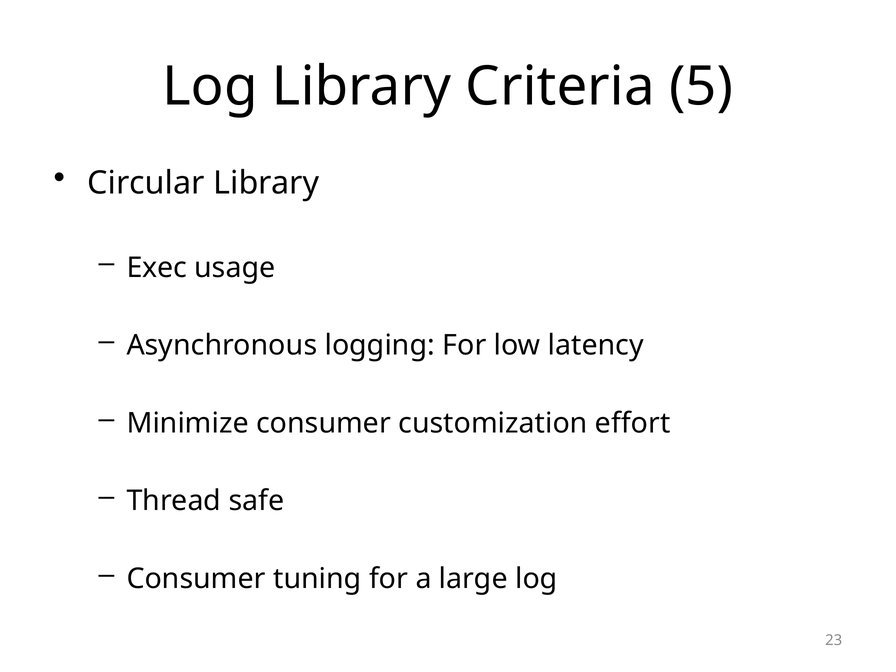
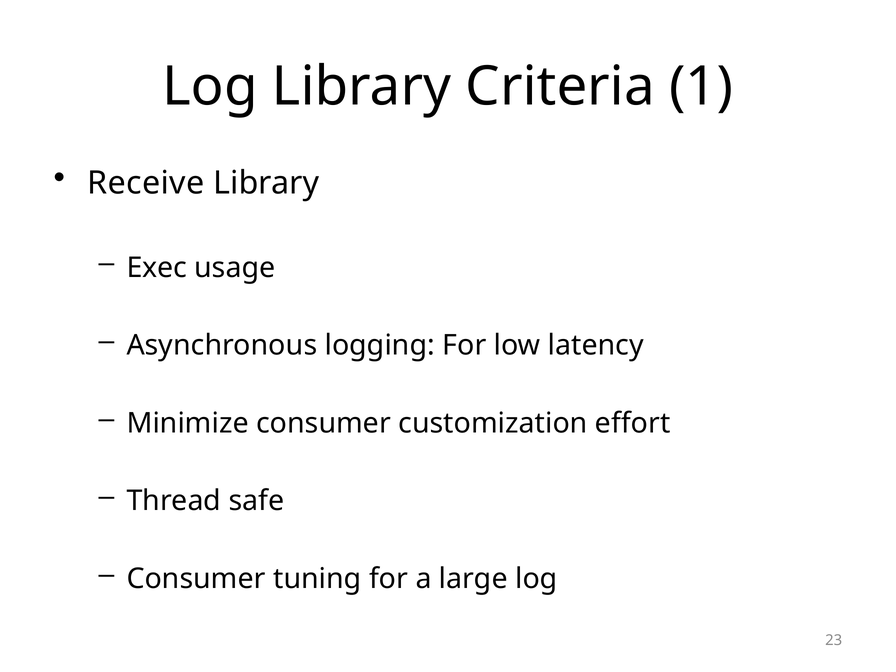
5: 5 -> 1
Circular: Circular -> Receive
